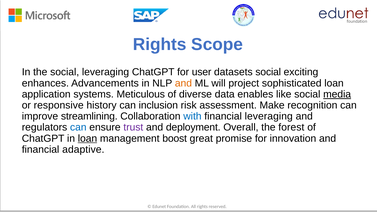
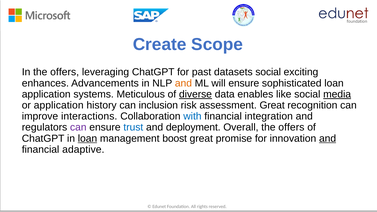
Rights at (160, 44): Rights -> Create
In the social: social -> offers
user: user -> past
will project: project -> ensure
diverse underline: none -> present
or responsive: responsive -> application
assessment Make: Make -> Great
streamlining: streamlining -> interactions
financial leveraging: leveraging -> integration
can at (78, 127) colour: blue -> purple
trust colour: purple -> blue
Overall the forest: forest -> offers
and at (328, 138) underline: none -> present
